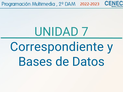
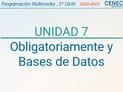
Correspondiente: Correspondiente -> Obligatoriamente
